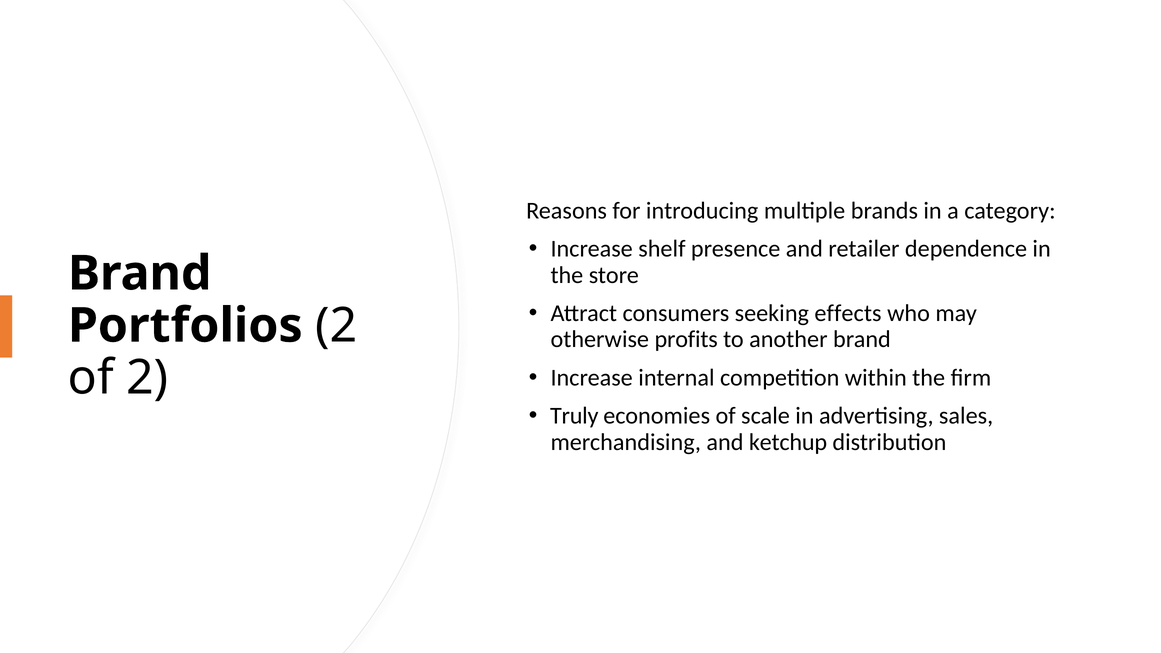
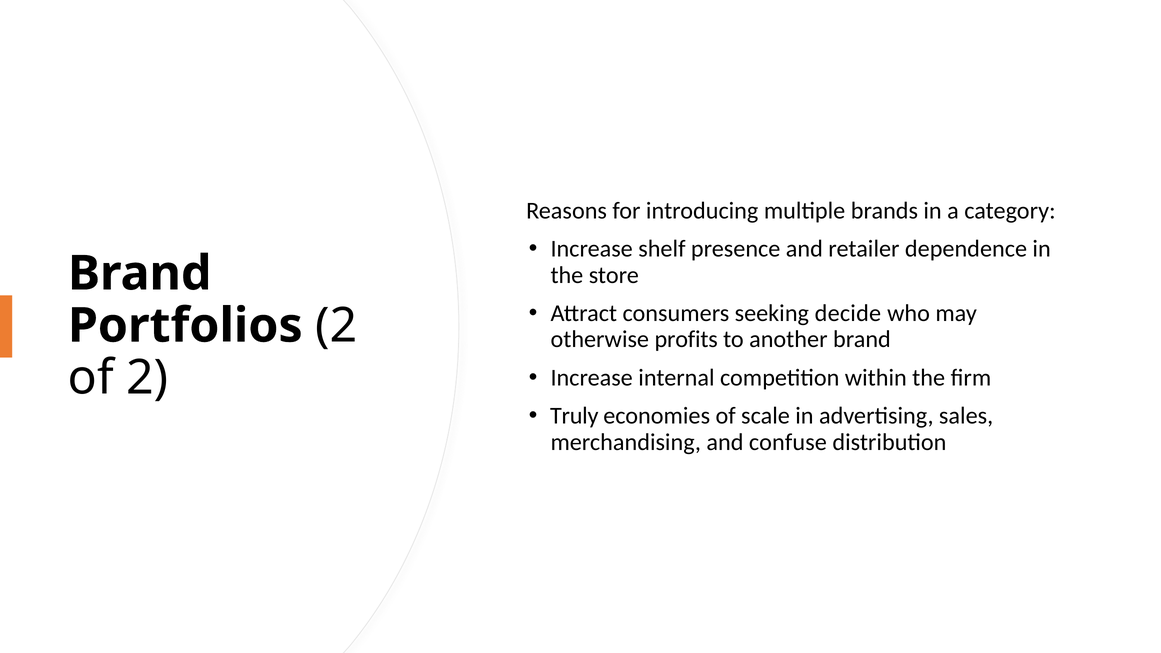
effects: effects -> decide
ketchup: ketchup -> confuse
